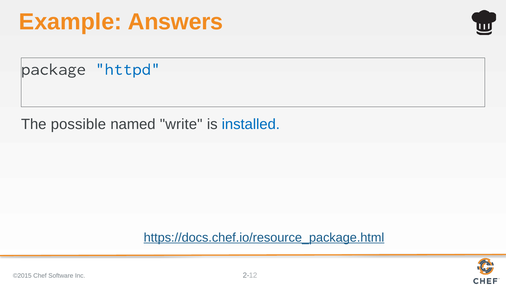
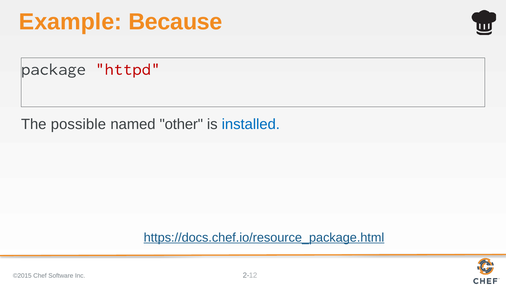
Answers: Answers -> Because
httpd colour: blue -> red
write: write -> other
